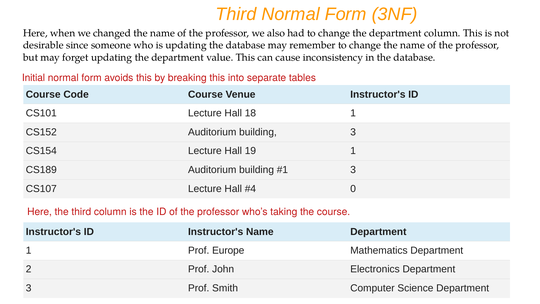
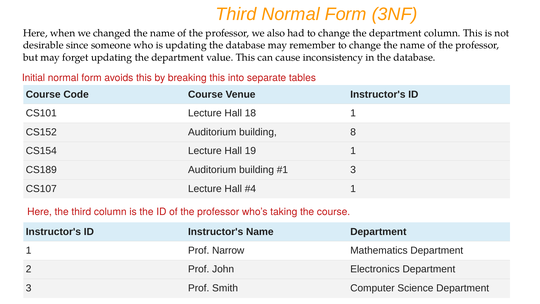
building 3: 3 -> 8
0 at (353, 189): 0 -> 1
Europe: Europe -> Narrow
